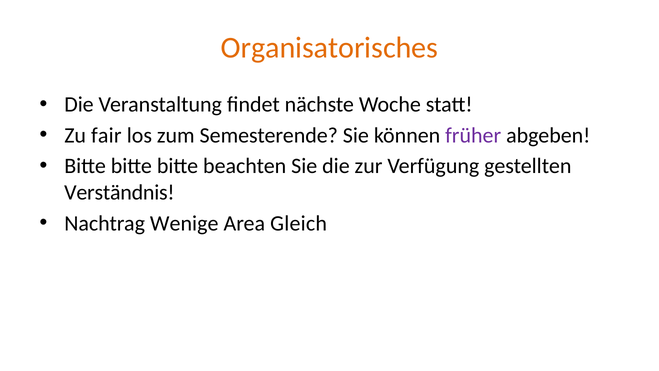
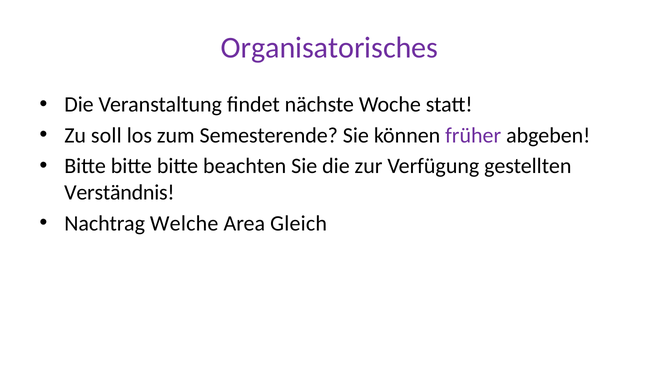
Organisatorisches colour: orange -> purple
fair: fair -> soll
Wenige: Wenige -> Welche
